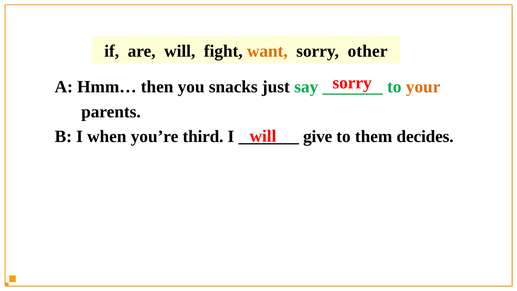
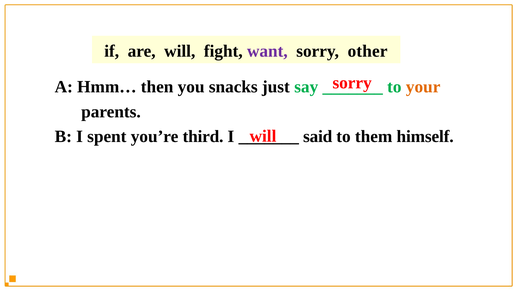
want colour: orange -> purple
when: when -> spent
give: give -> said
decides: decides -> himself
